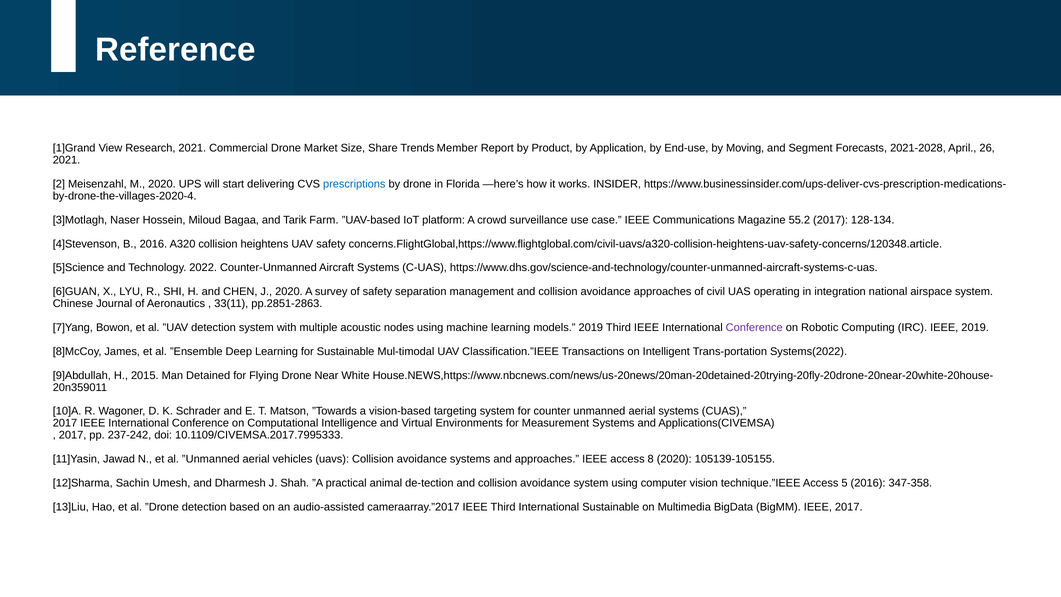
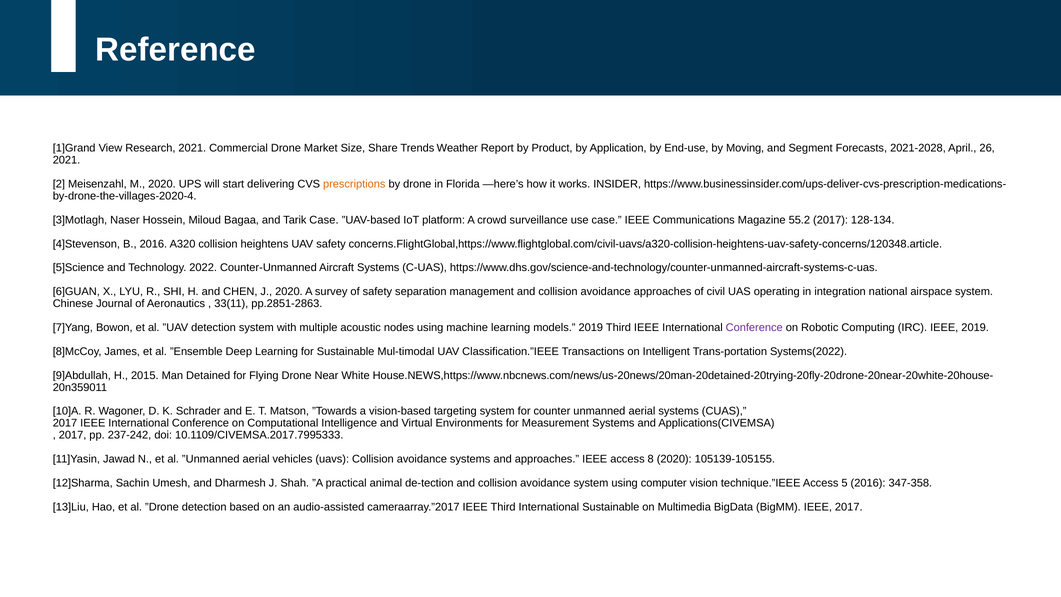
Member: Member -> Weather
prescriptions colour: blue -> orange
Tarik Farm: Farm -> Case
